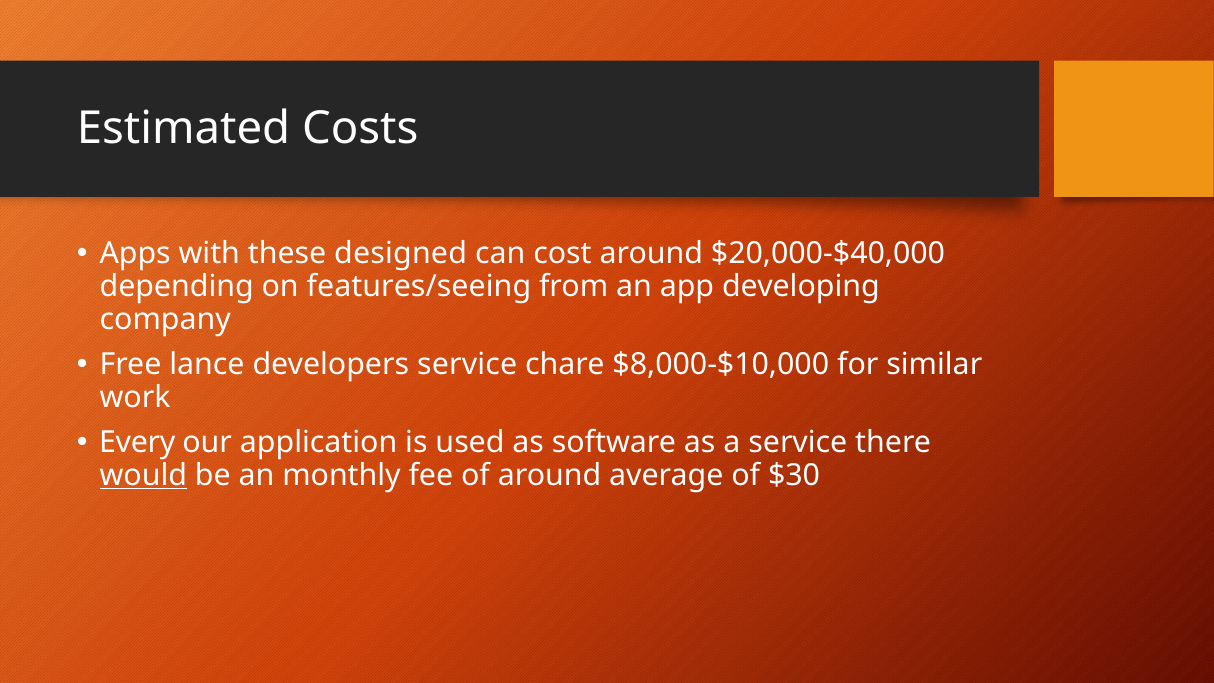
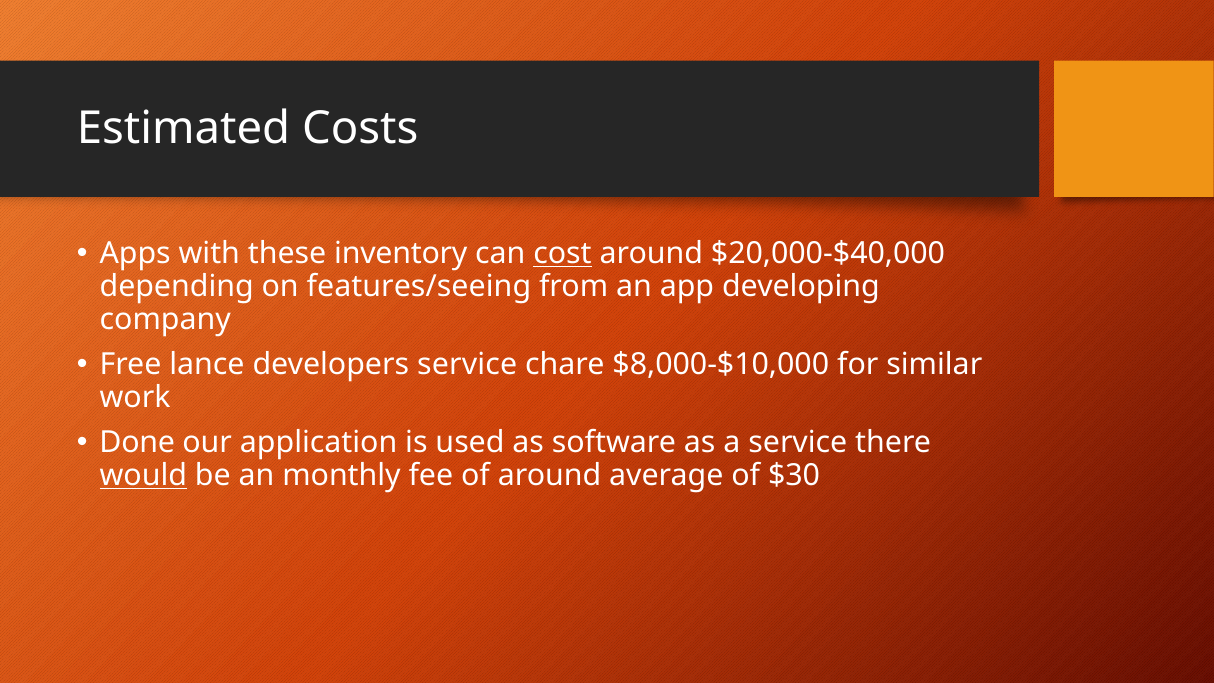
designed: designed -> inventory
cost underline: none -> present
Every: Every -> Done
